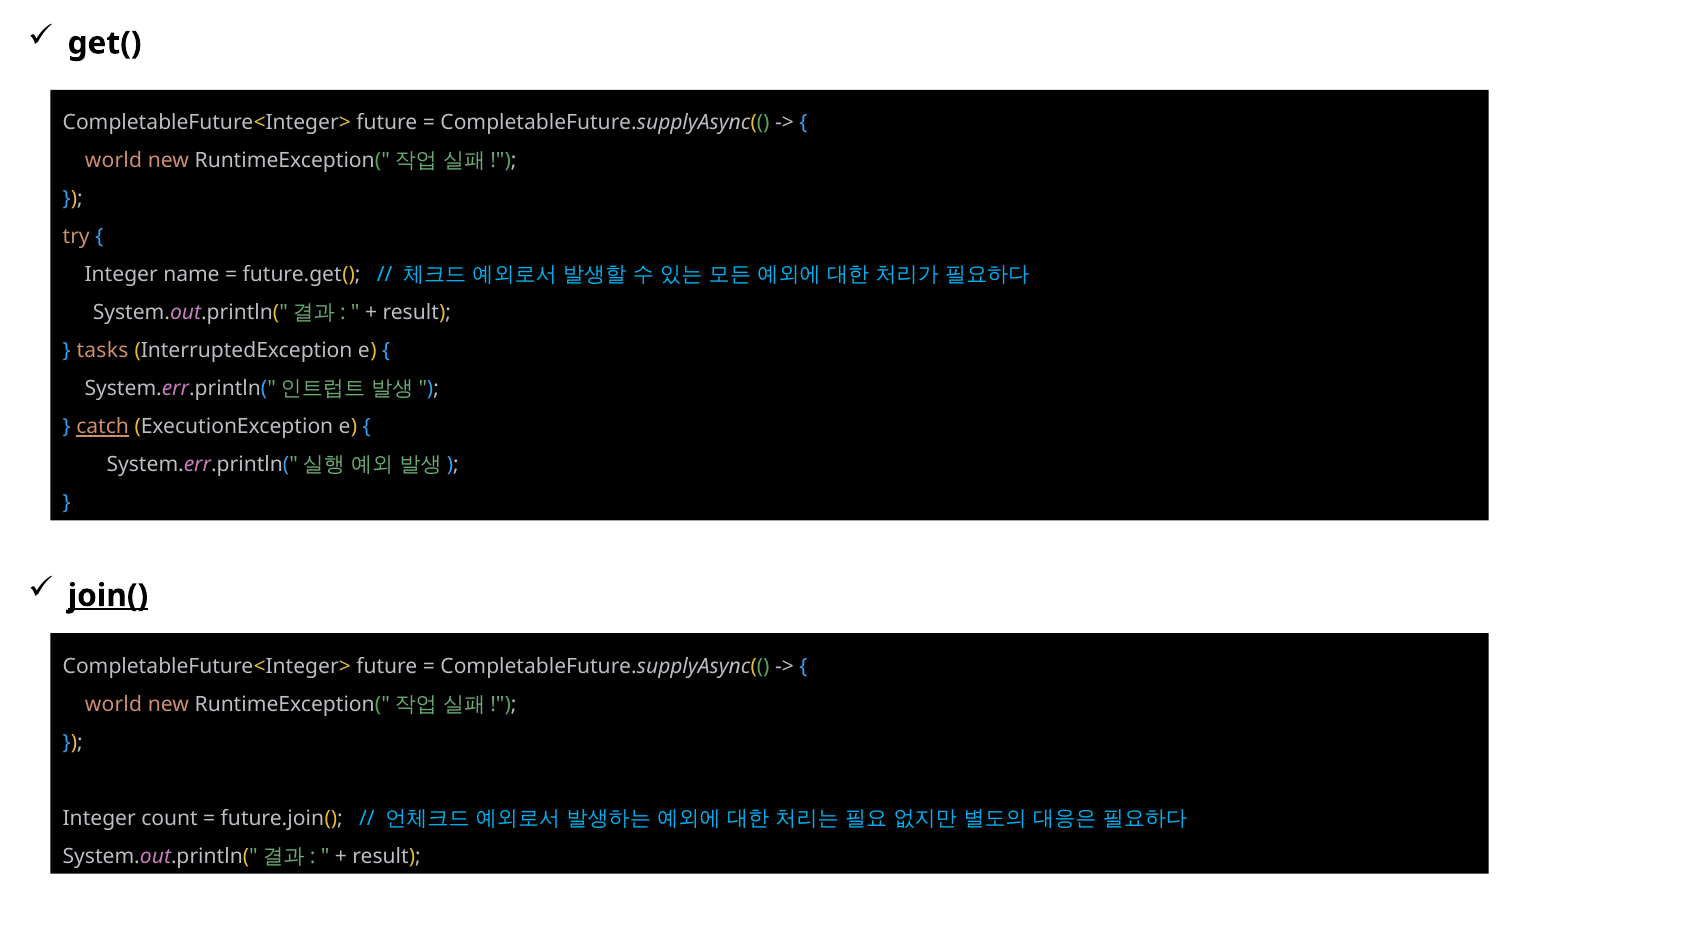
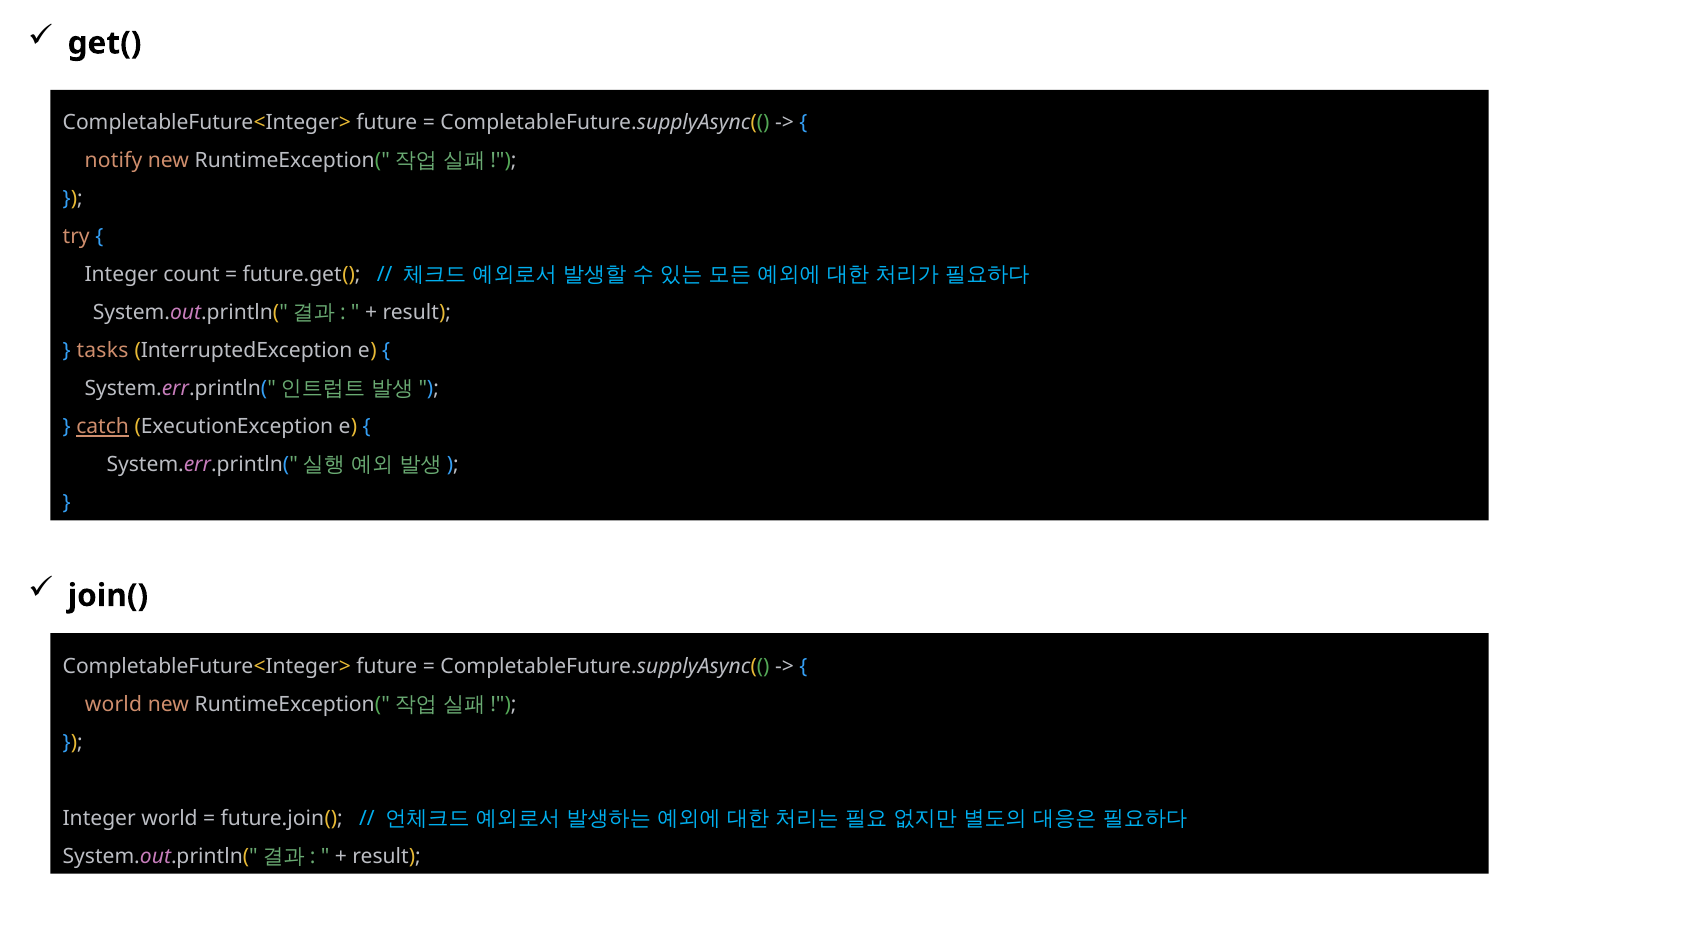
world at (113, 161): world -> notify
name: name -> count
join( underline: present -> none
Integer count: count -> world
